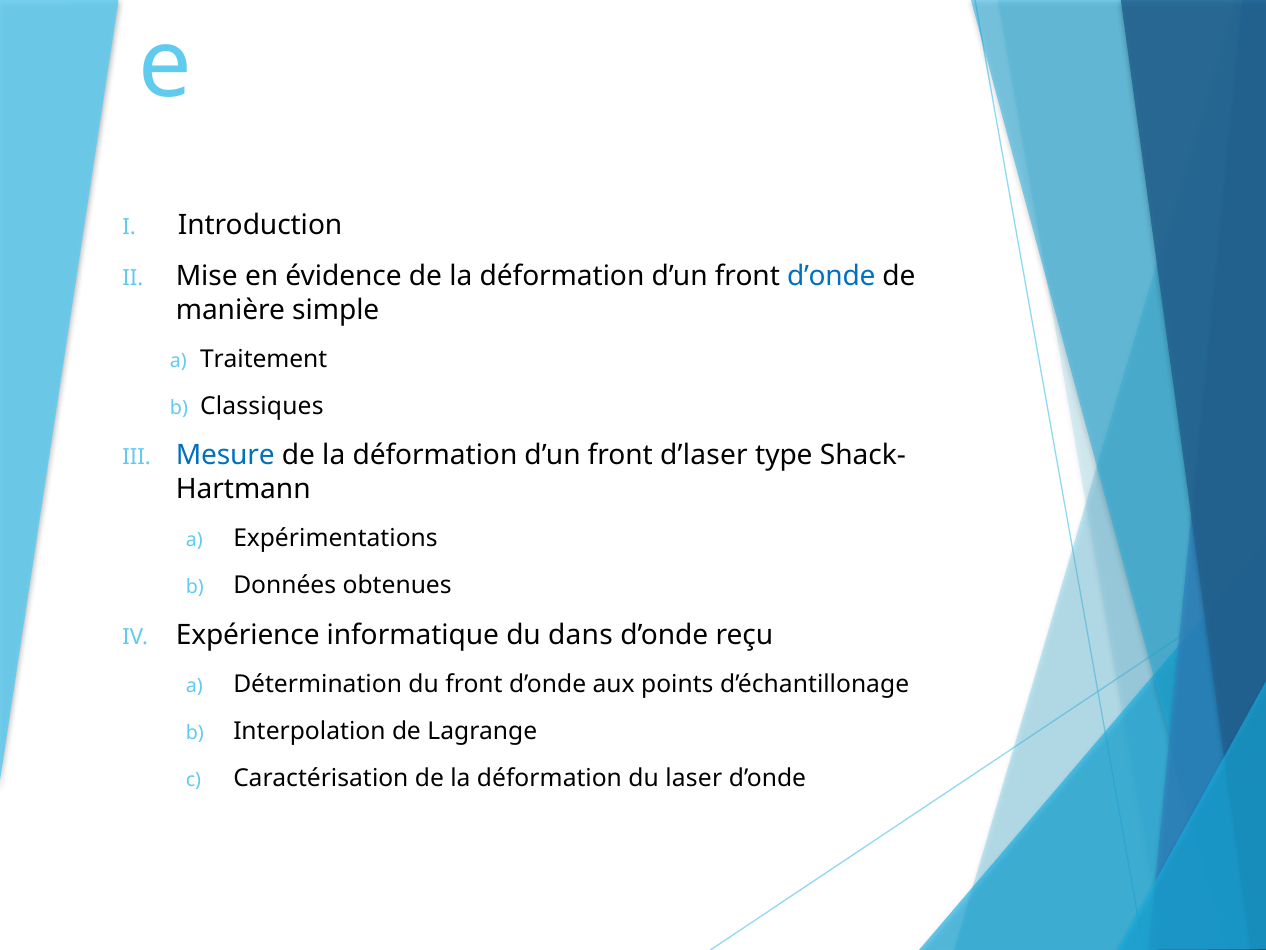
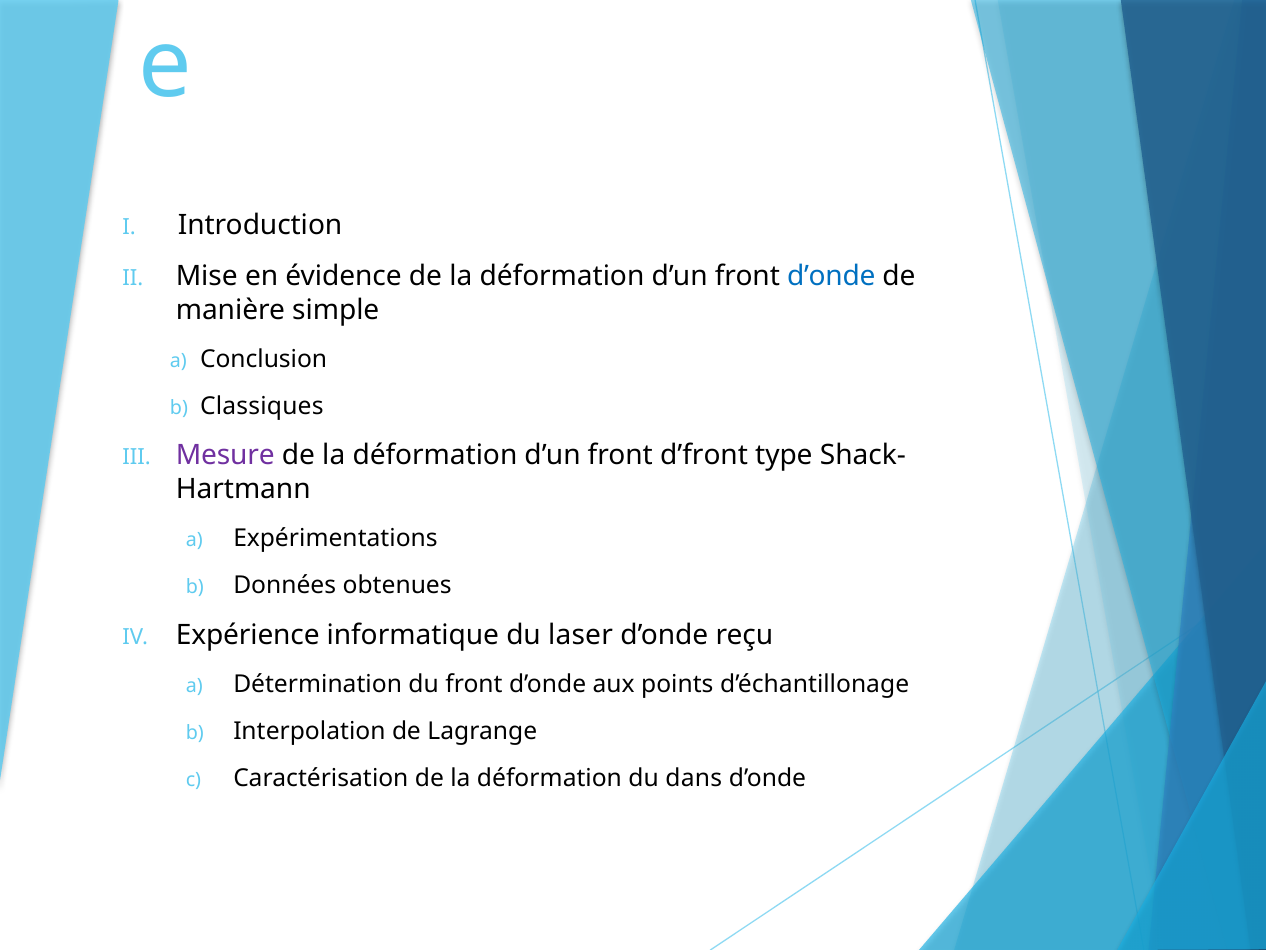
Traitement: Traitement -> Conclusion
Mesure colour: blue -> purple
d’laser: d’laser -> d’front
dans: dans -> laser
laser: laser -> dans
